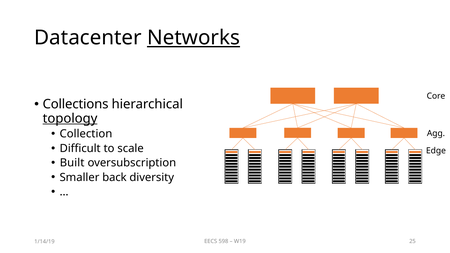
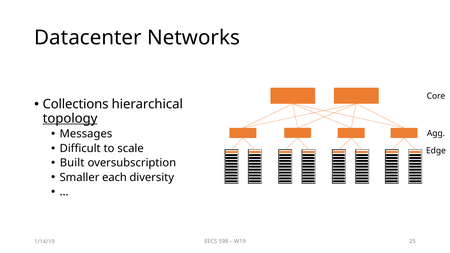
Networks underline: present -> none
Collection: Collection -> Messages
back: back -> each
